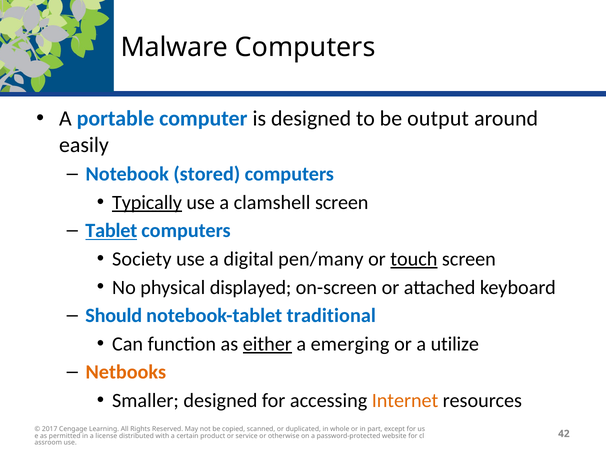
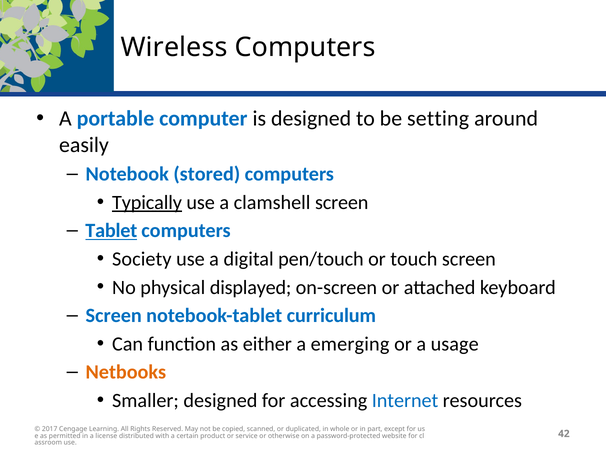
Malware: Malware -> Wireless
output: output -> setting
pen/many: pen/many -> pen/touch
touch underline: present -> none
Should at (114, 315): Should -> Screen
traditional: traditional -> curriculum
either underline: present -> none
utilize: utilize -> usage
Internet colour: orange -> blue
